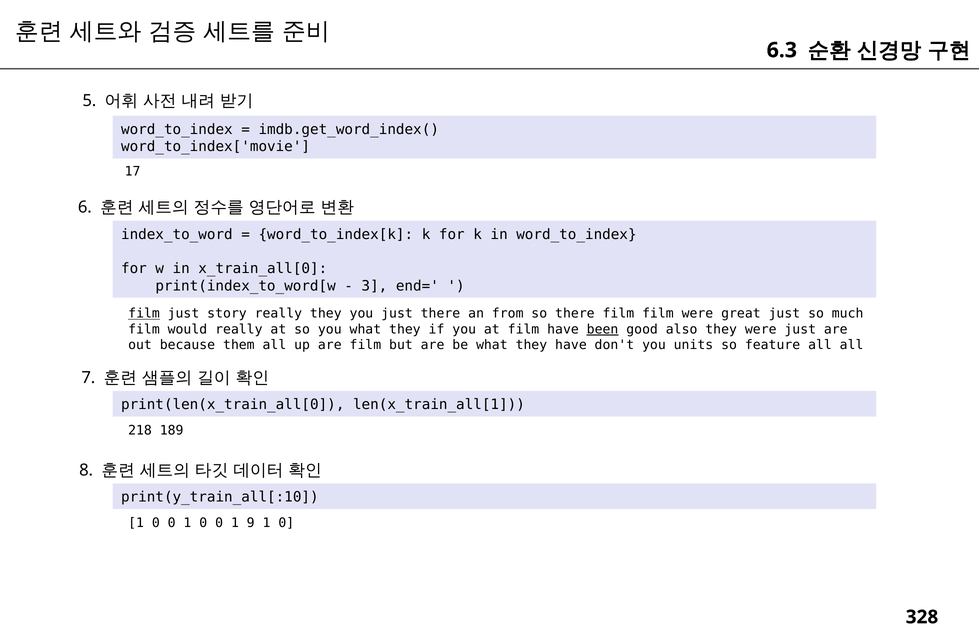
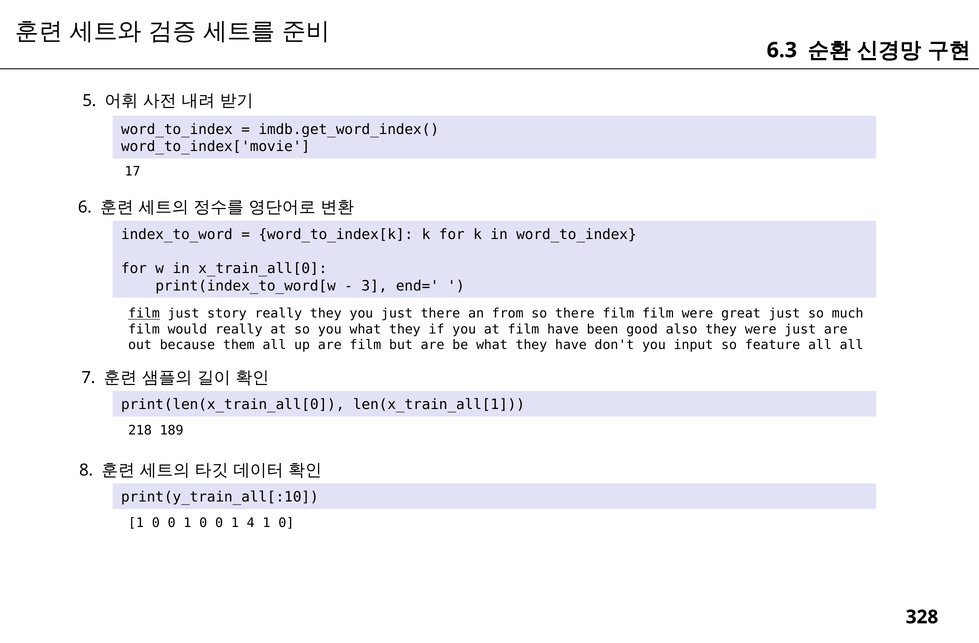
been underline: present -> none
units: units -> input
9: 9 -> 4
